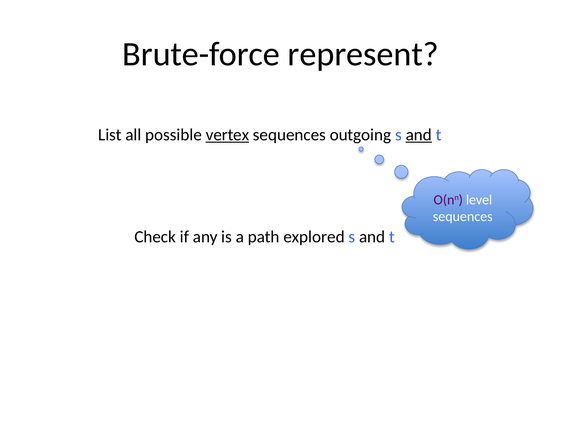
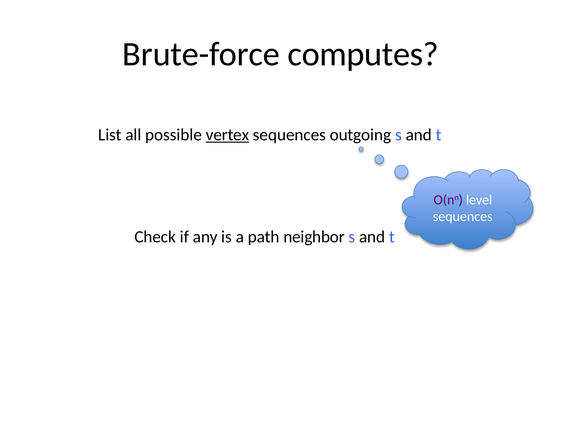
represent: represent -> computes
and at (419, 135) underline: present -> none
explored: explored -> neighbor
